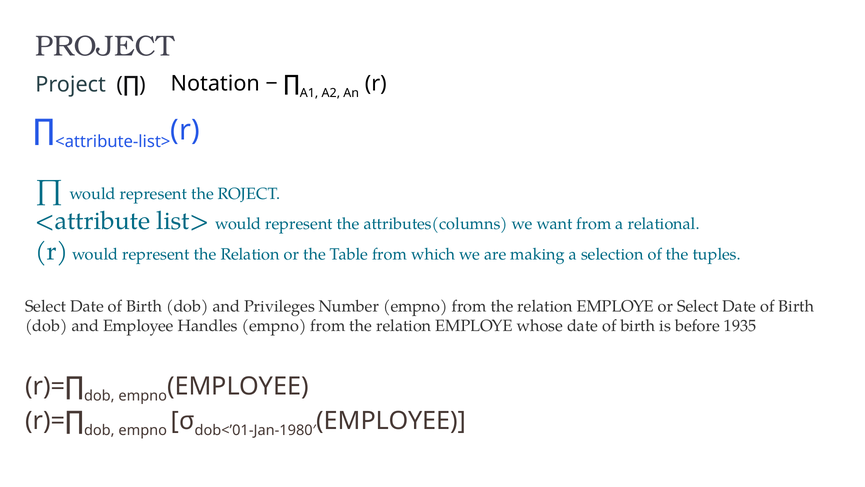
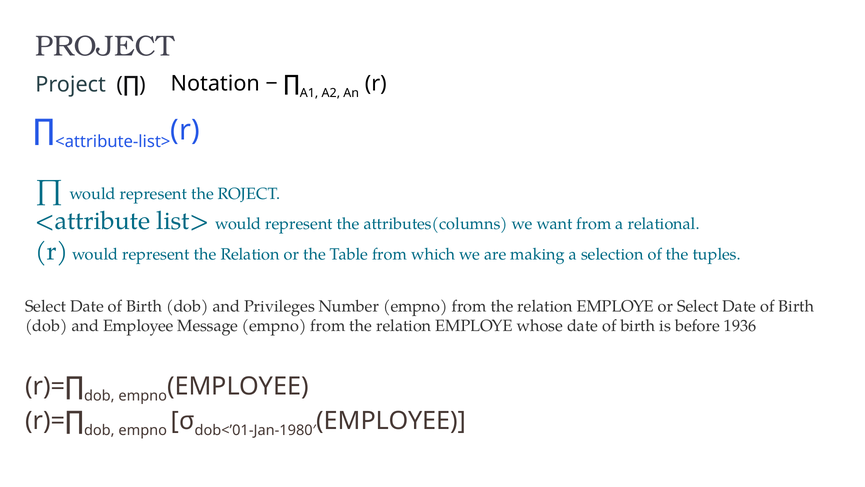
Handles: Handles -> Message
1935: 1935 -> 1936
